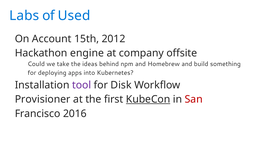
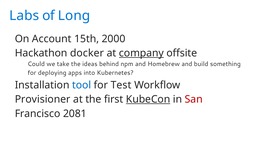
Used: Used -> Long
2012: 2012 -> 2000
engine: engine -> docker
company underline: none -> present
tool colour: purple -> blue
Disk: Disk -> Test
2016: 2016 -> 2081
